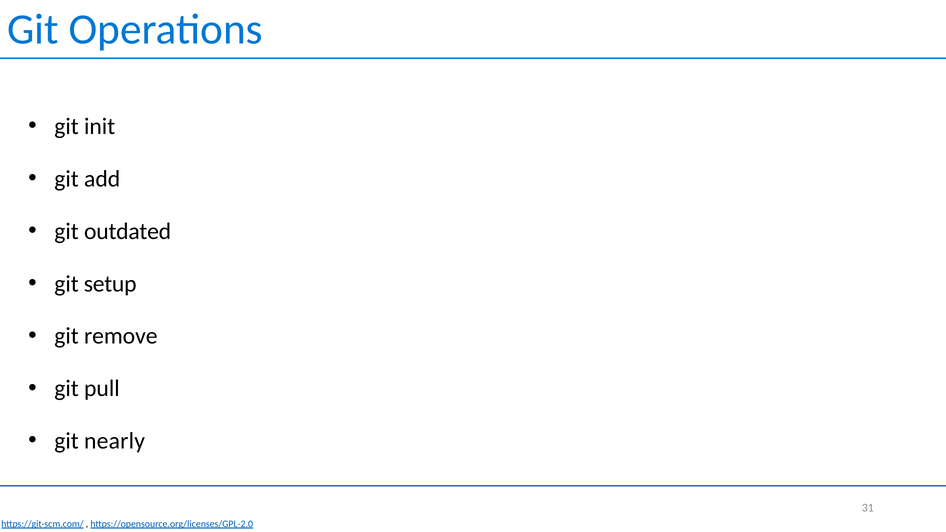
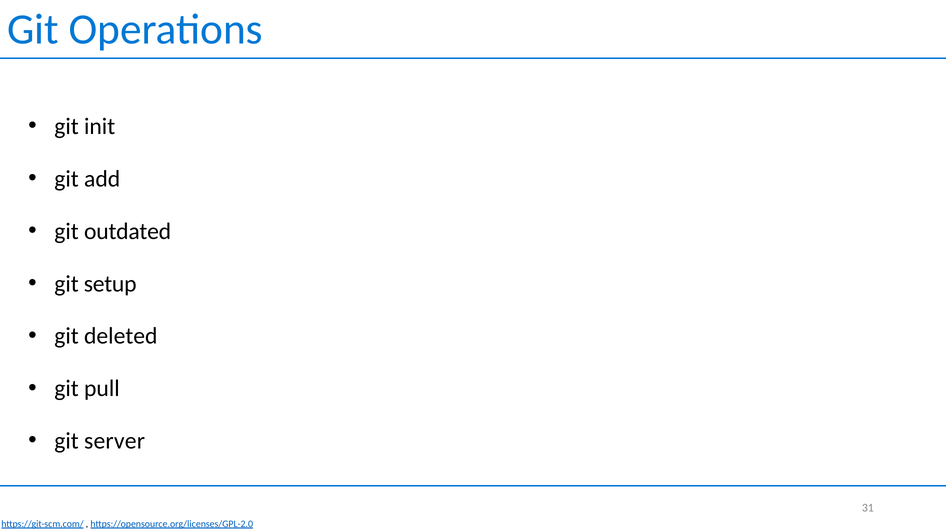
remove: remove -> deleted
nearly: nearly -> server
